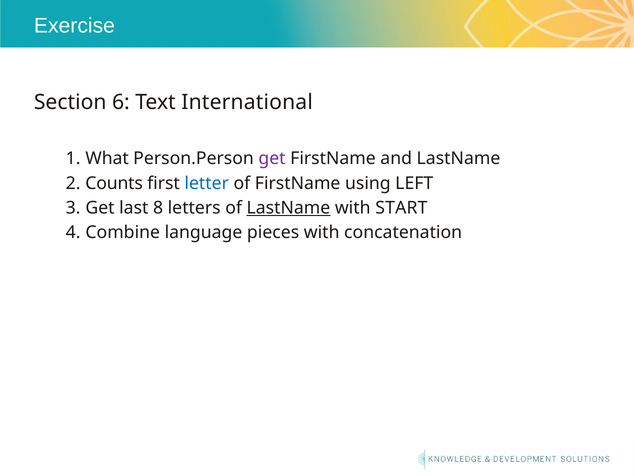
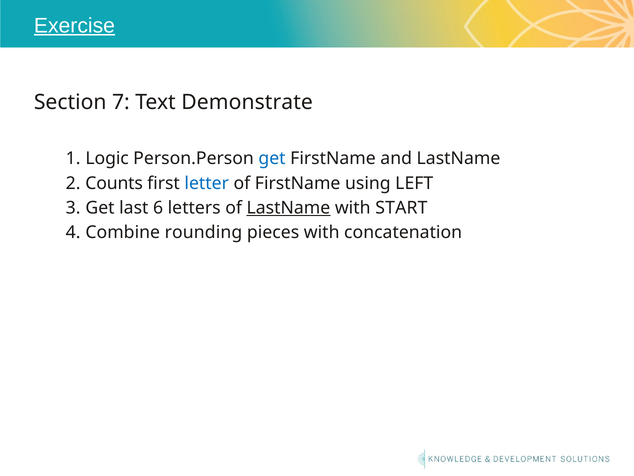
Exercise underline: none -> present
6: 6 -> 7
International: International -> Demonstrate
What: What -> Logic
get at (272, 158) colour: purple -> blue
8: 8 -> 6
language: language -> rounding
